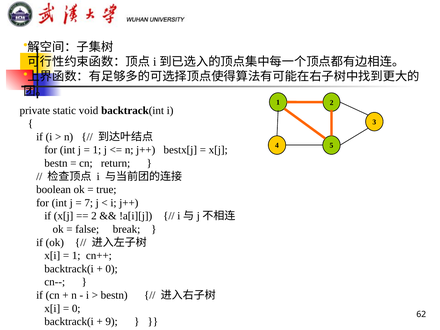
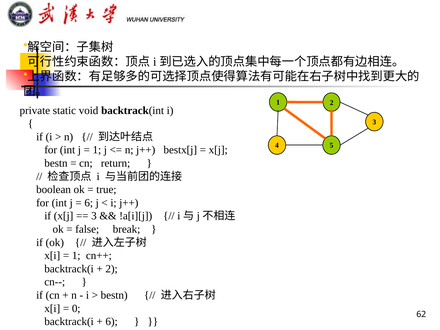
7 at (89, 203): 7 -> 6
2 at (94, 216): 2 -> 3
0 at (112, 269): 0 -> 2
9 at (112, 322): 9 -> 6
